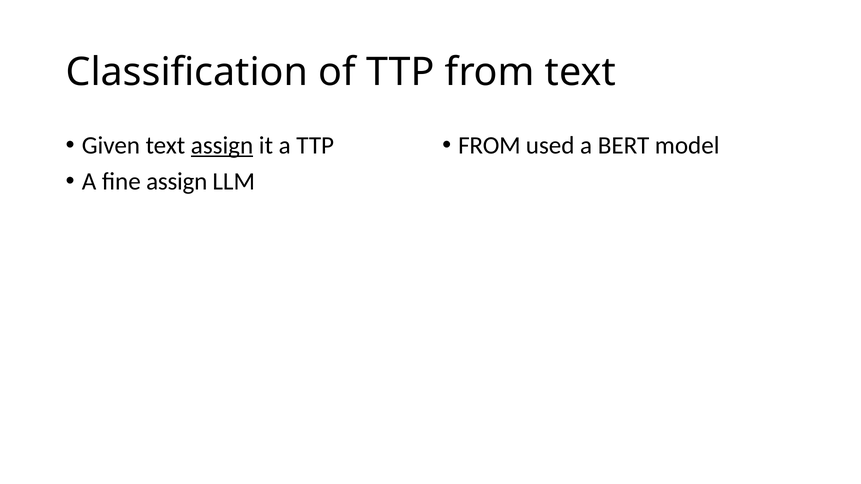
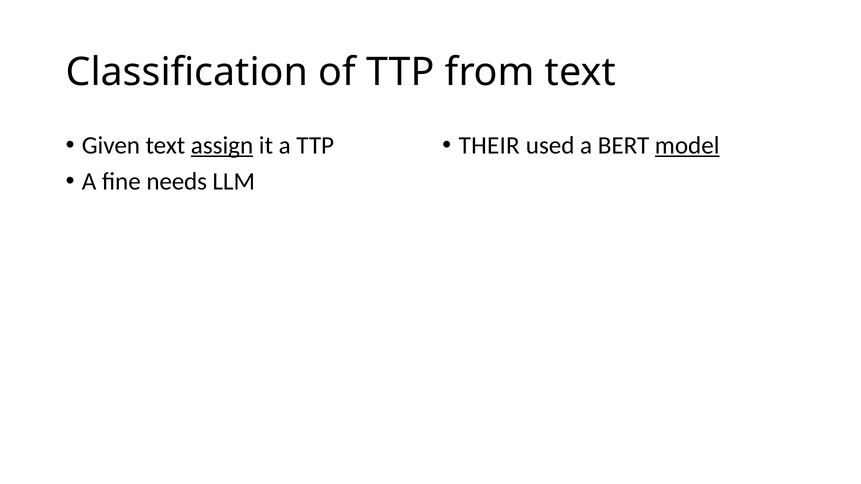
FROM at (489, 146): FROM -> THEIR
model underline: none -> present
fine assign: assign -> needs
